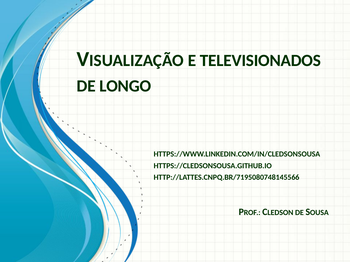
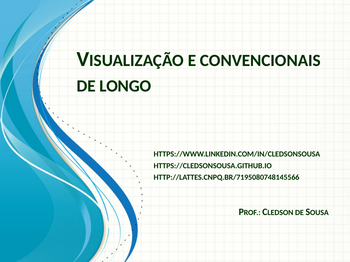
TELEVISIONADOS: TELEVISIONADOS -> CONVENCIONAIS
